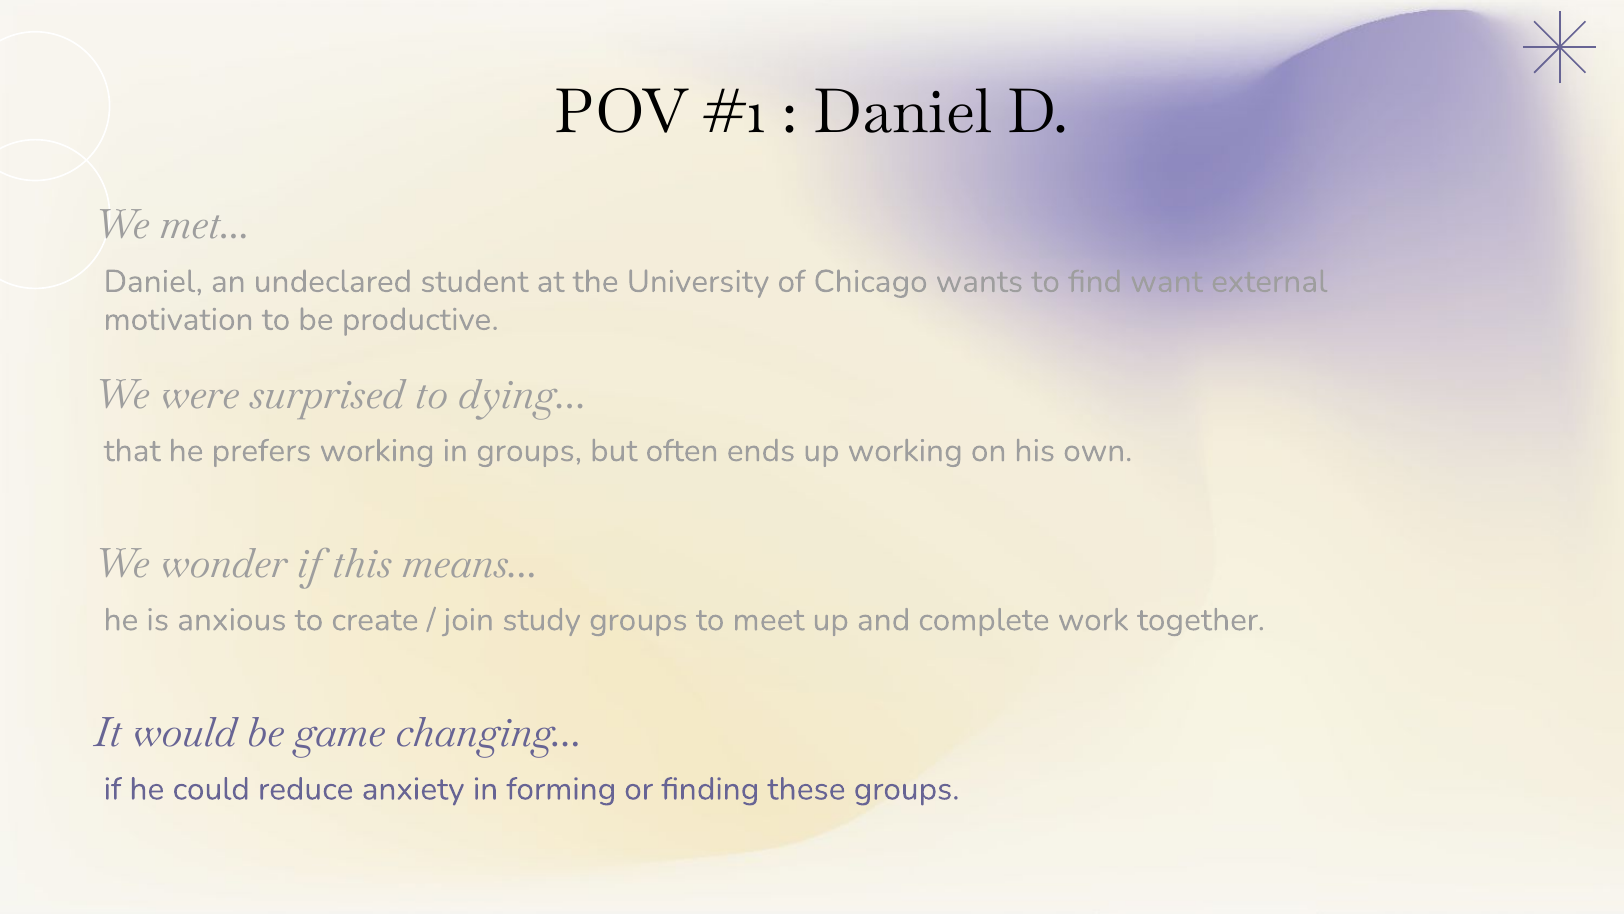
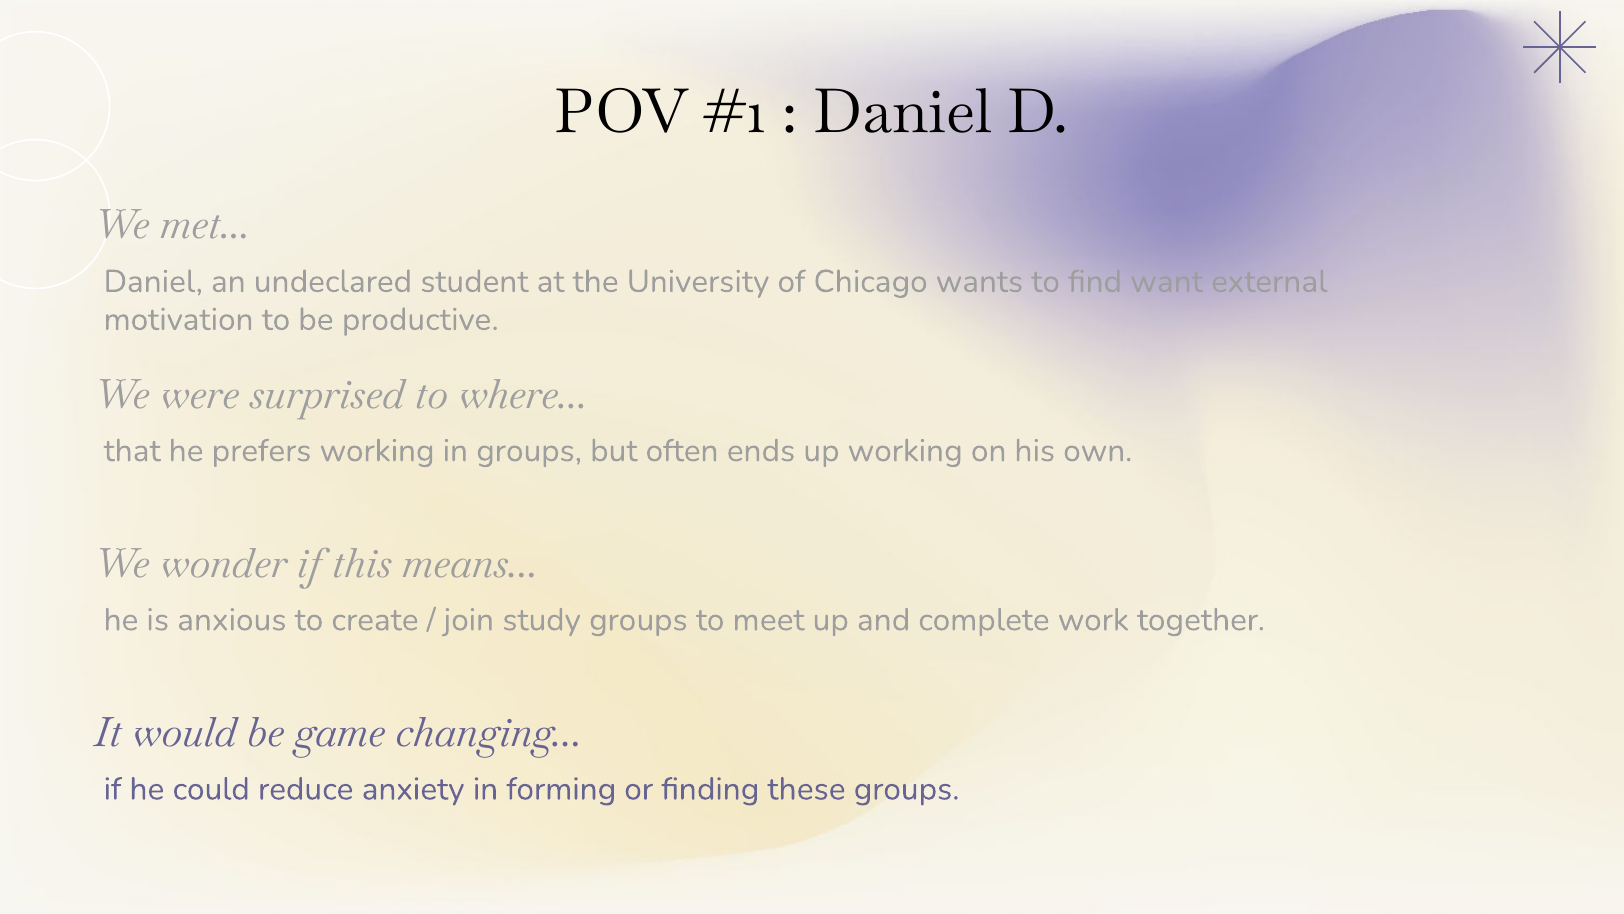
dying: dying -> where
